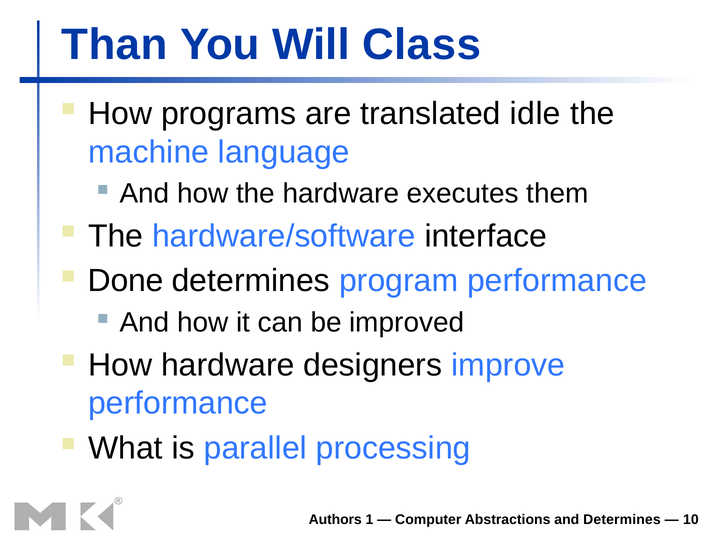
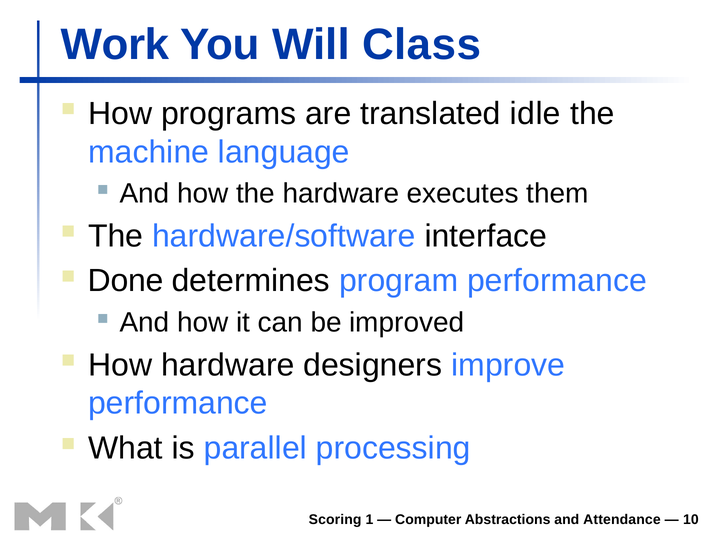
Than: Than -> Work
Authors: Authors -> Scoring
and Determines: Determines -> Attendance
